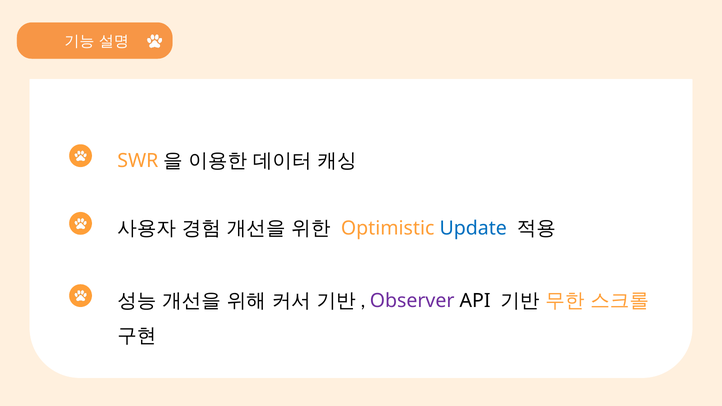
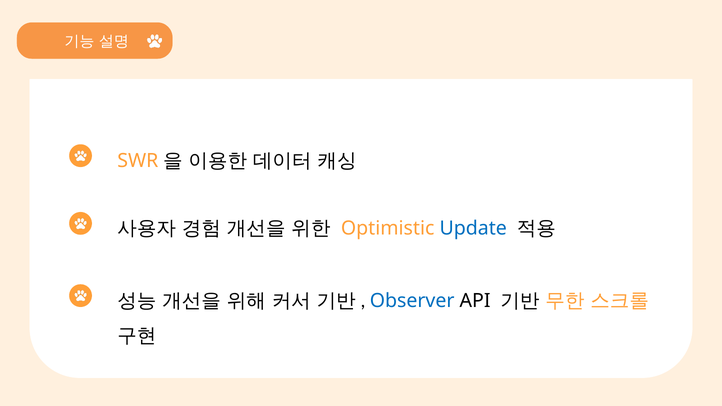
Observer colour: purple -> blue
